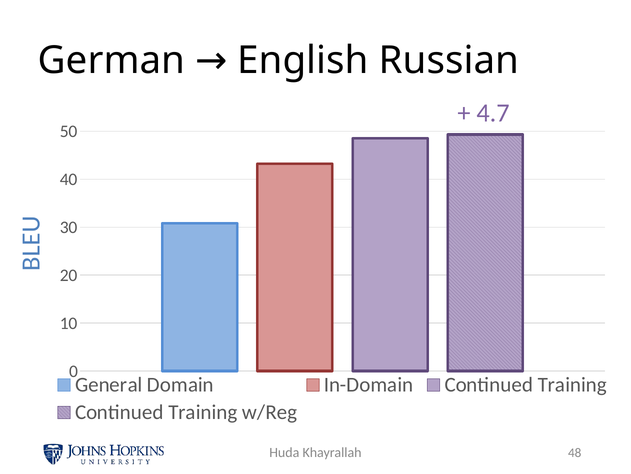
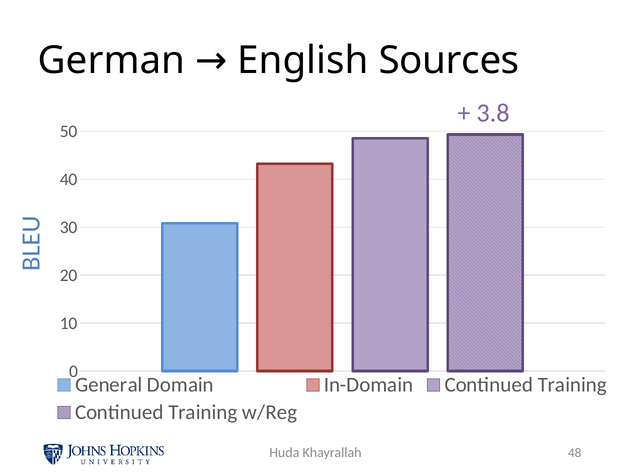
Russian: Russian -> Sources
4.7: 4.7 -> 3.8
